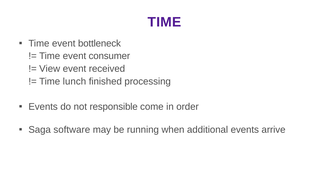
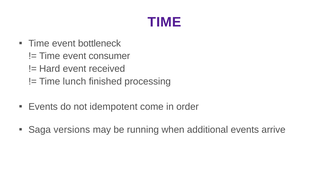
View: View -> Hard
responsible: responsible -> idempotent
software: software -> versions
